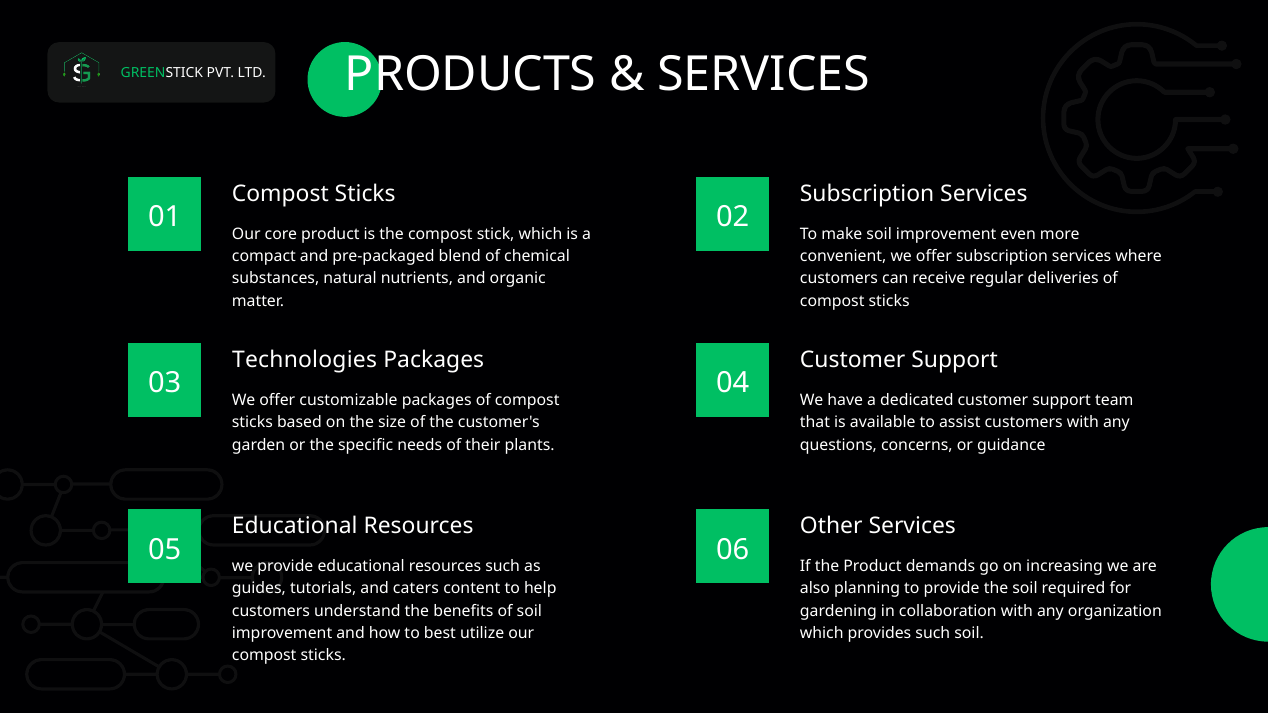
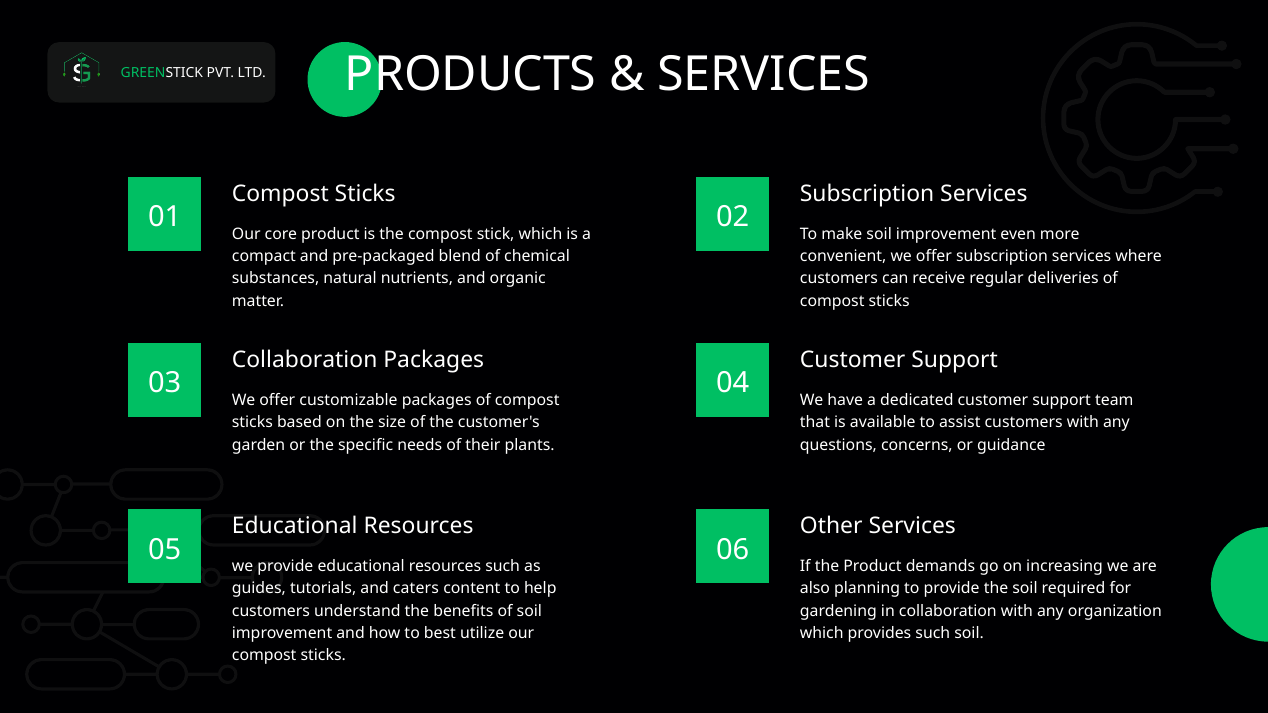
Technologies at (305, 360): Technologies -> Collaboration
